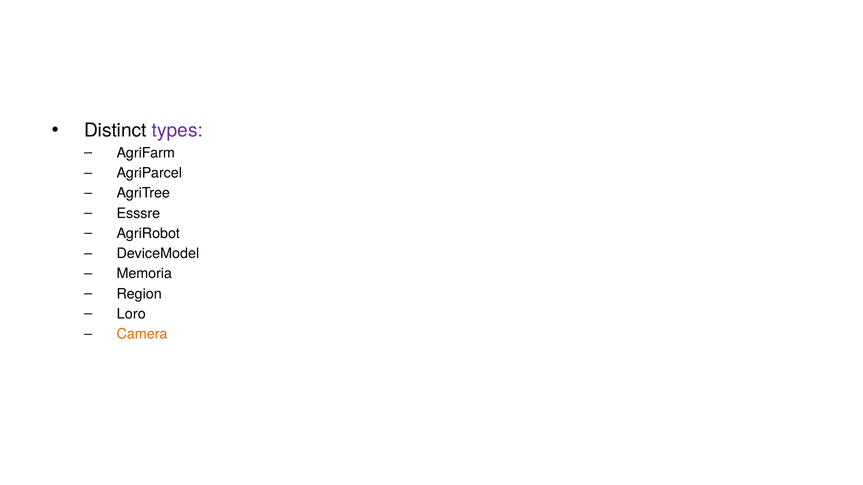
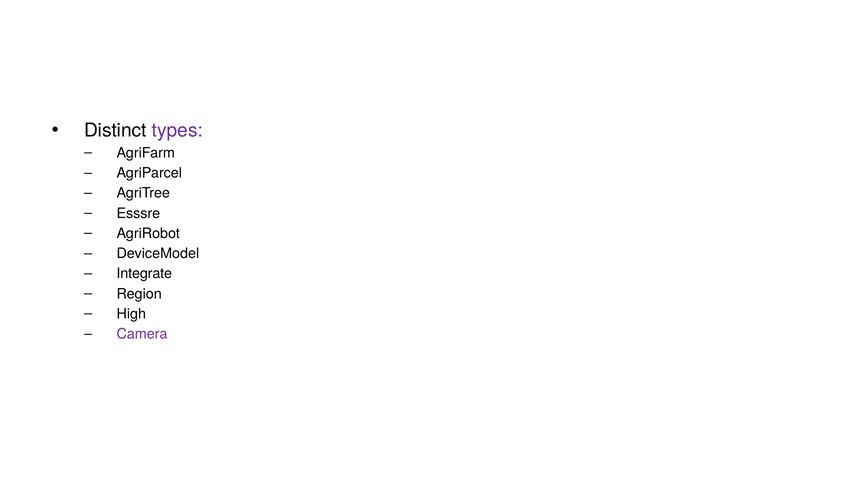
Memoria: Memoria -> Integrate
Loro: Loro -> High
Camera colour: orange -> purple
